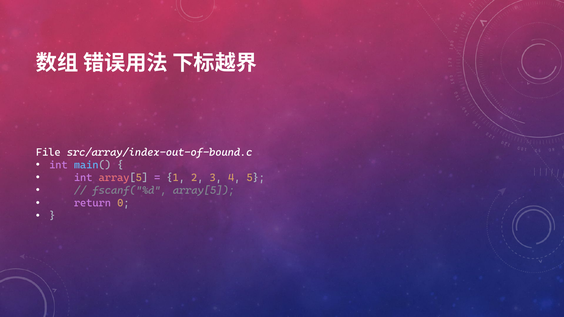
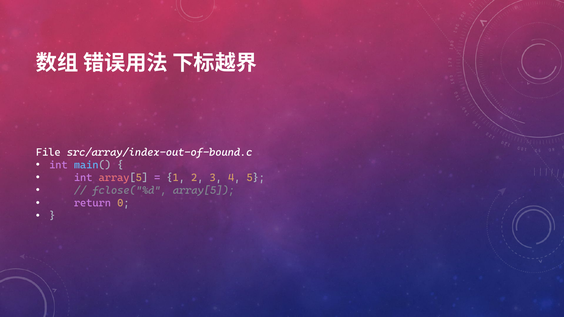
fscanf("%d: fscanf("%d -> fclose("%d
